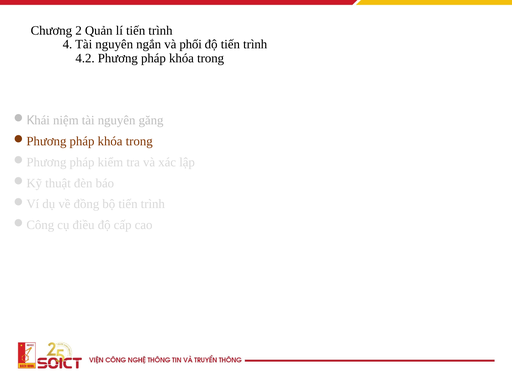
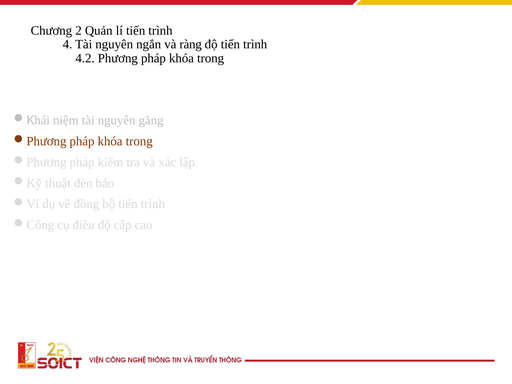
phối: phối -> ràng
